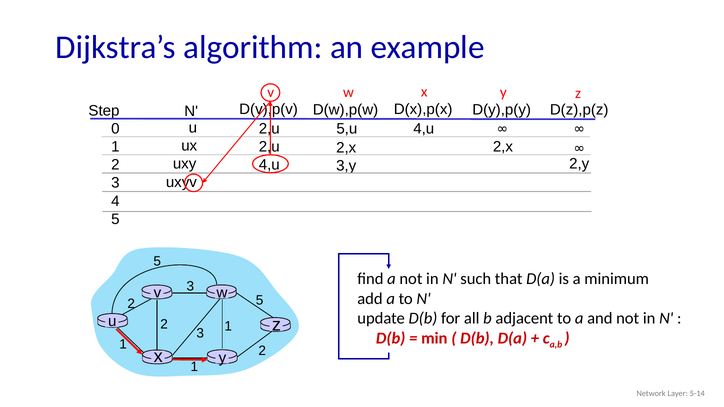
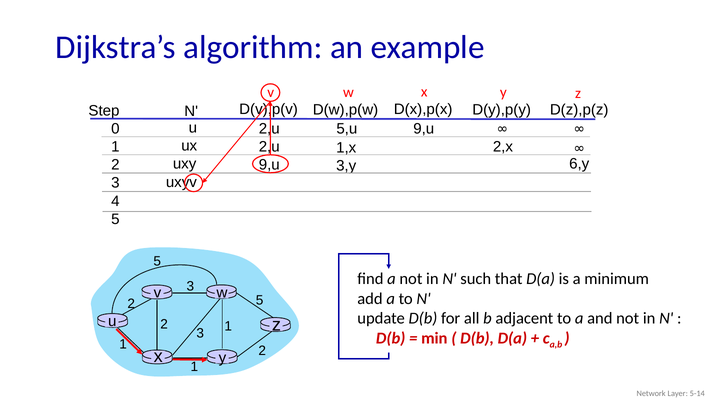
4,u at (424, 129): 4,u -> 9,u
2,x at (346, 148): 2,x -> 1,x
2,y: 2,y -> 6,y
4,u at (269, 165): 4,u -> 9,u
